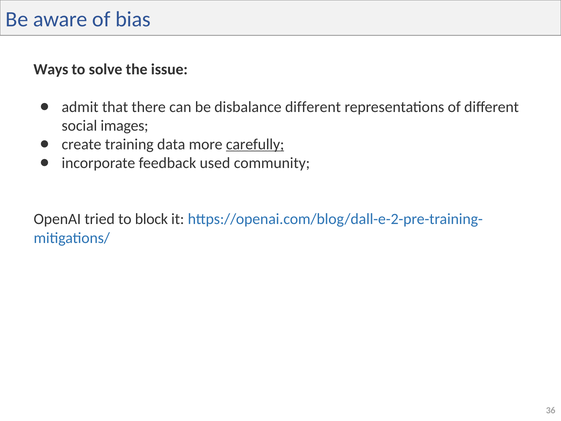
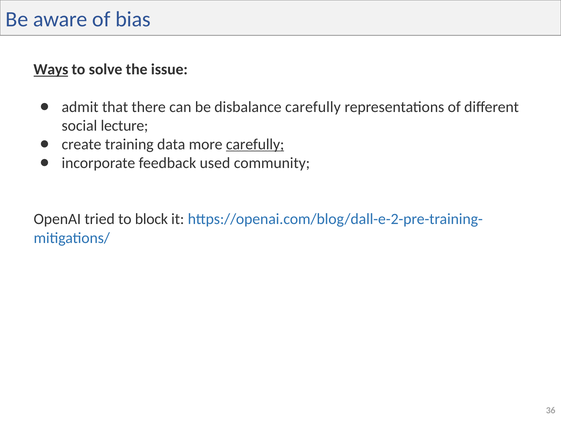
Ways underline: none -> present
disbalance different: different -> carefully
images: images -> lecture
